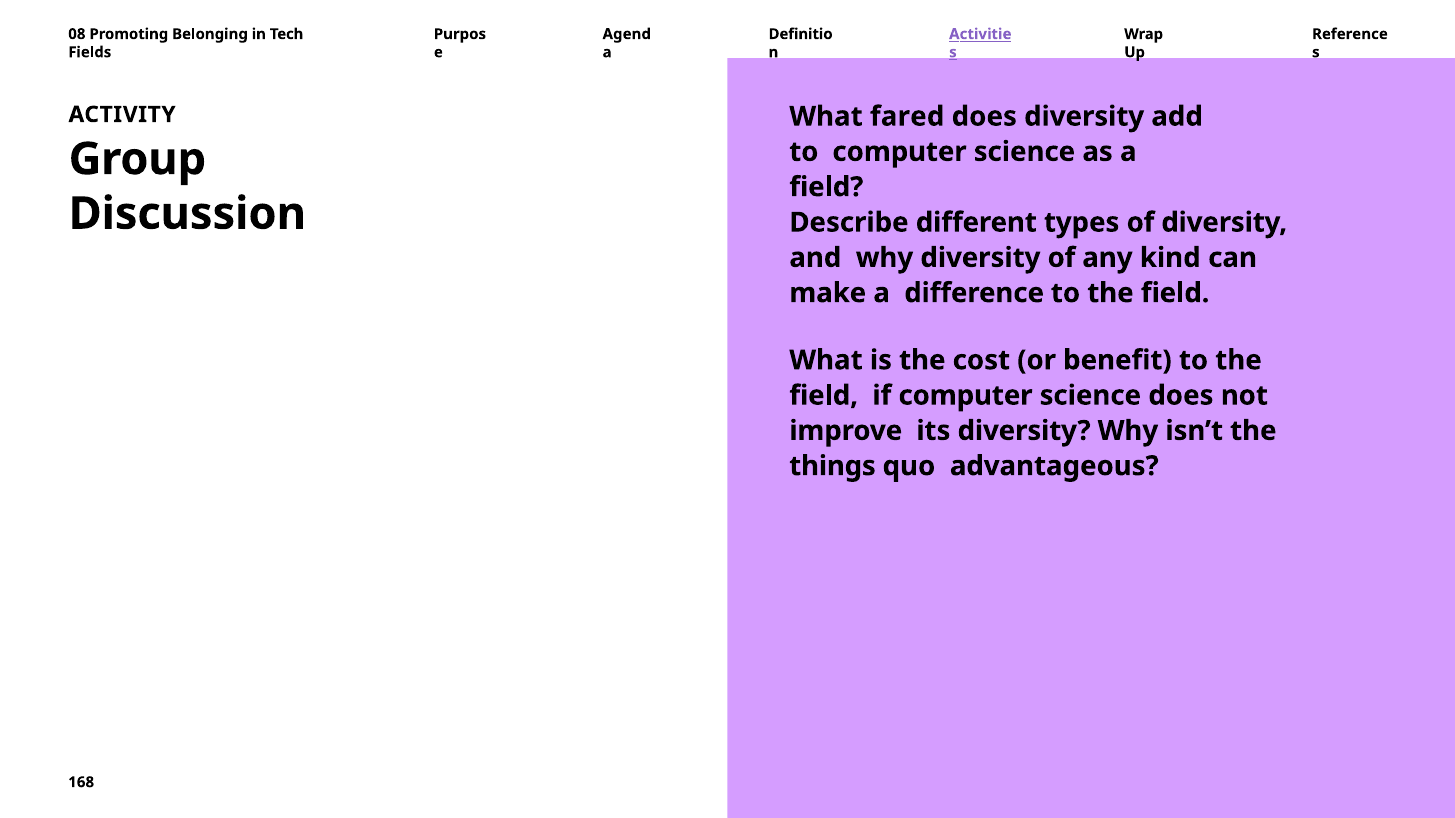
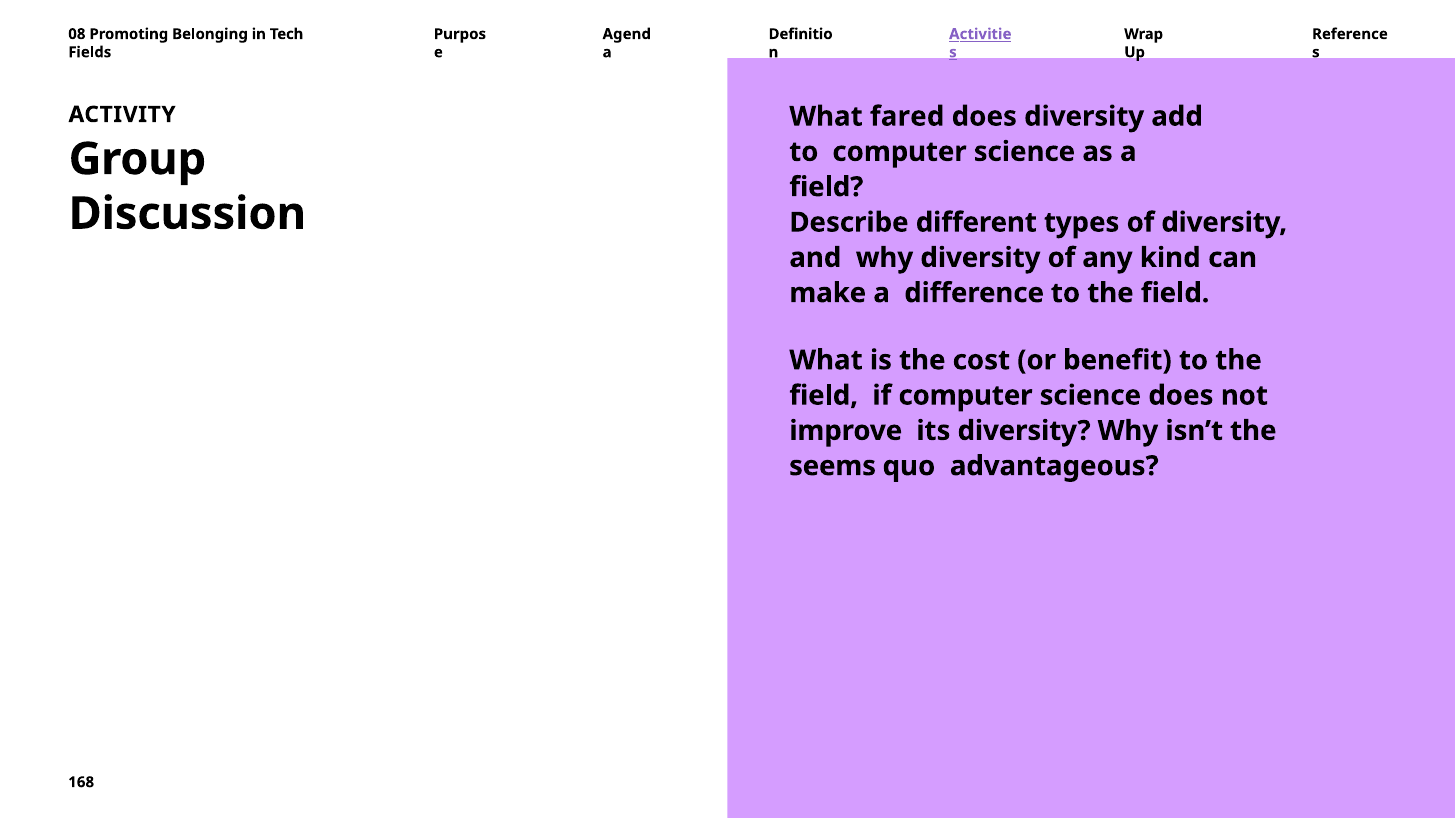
things: things -> seems
